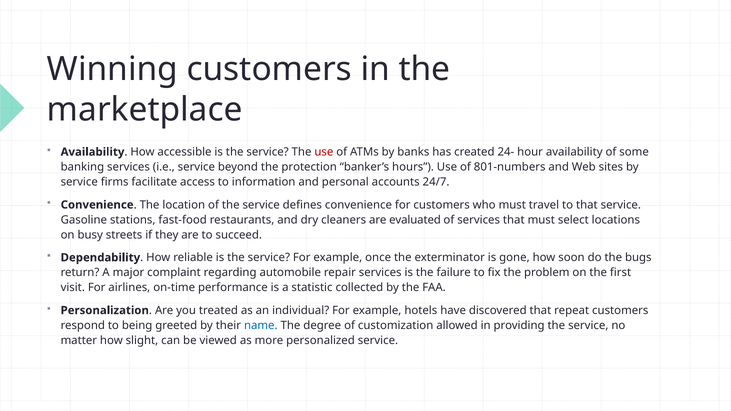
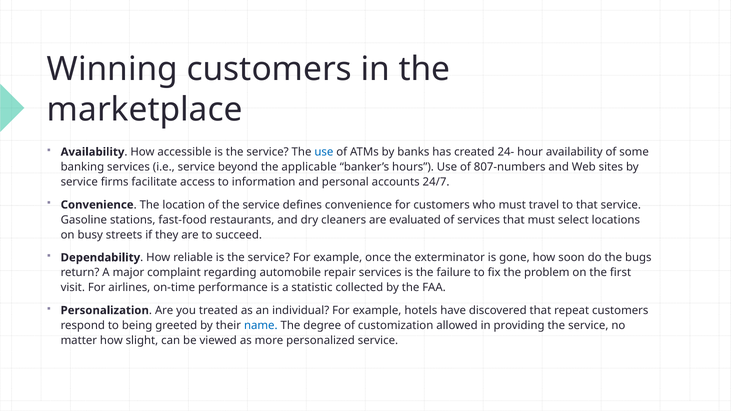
use at (324, 152) colour: red -> blue
protection: protection -> applicable
801-numbers: 801-numbers -> 807-numbers
